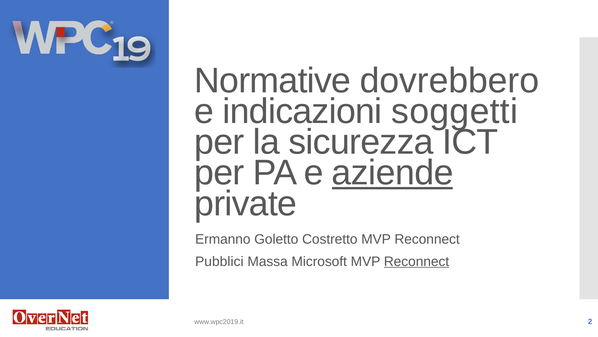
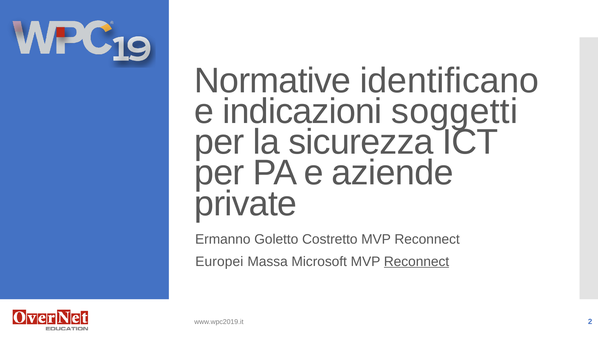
dovrebbero: dovrebbero -> identificano
aziende underline: present -> none
Pubblici: Pubblici -> Europei
